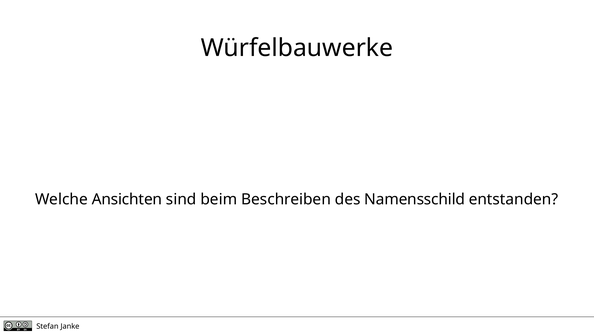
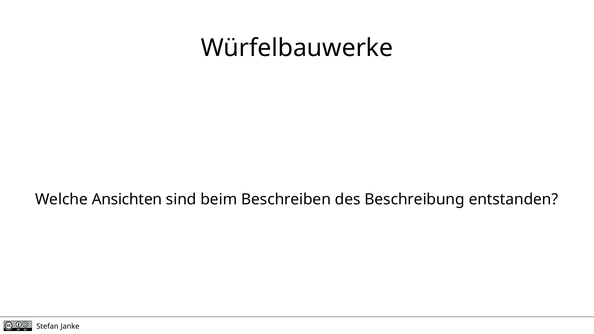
Namensschild: Namensschild -> Beschreibung
